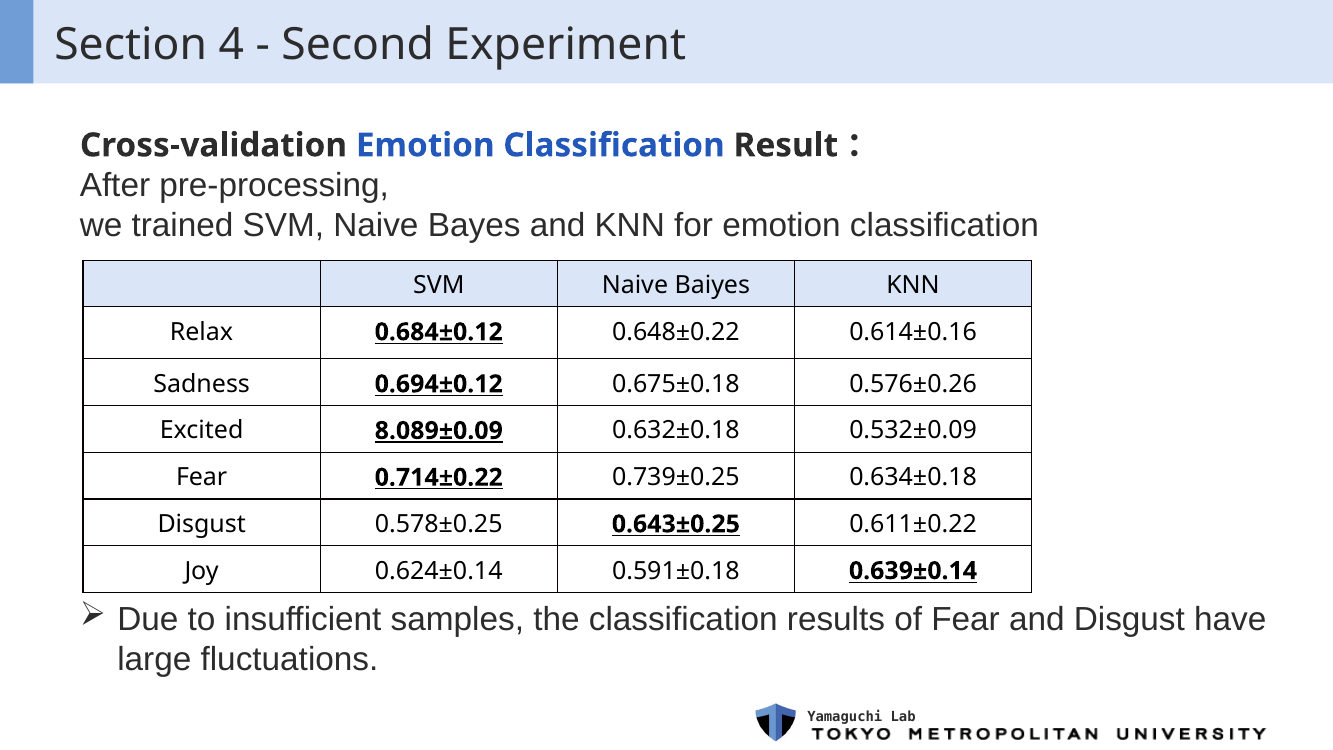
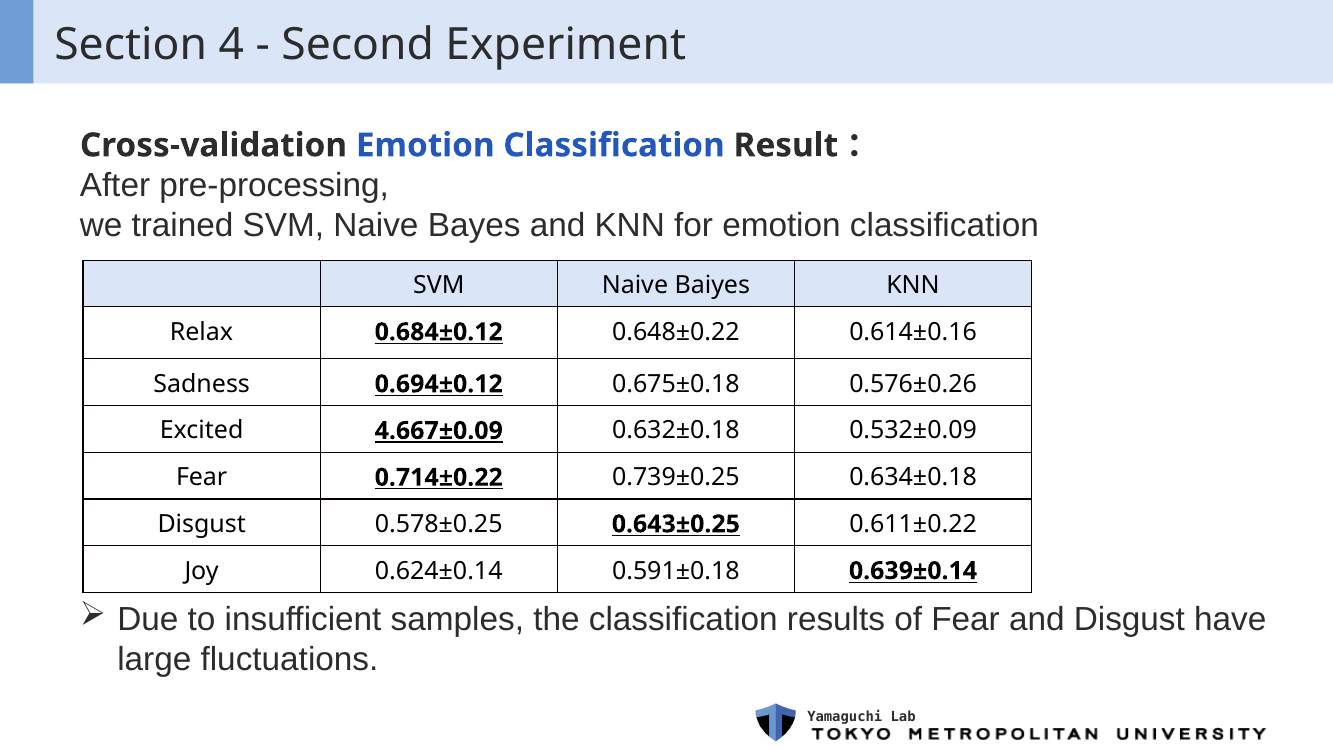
8.089±0.09: 8.089±0.09 -> 4.667±0.09
